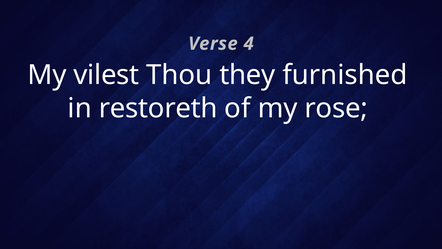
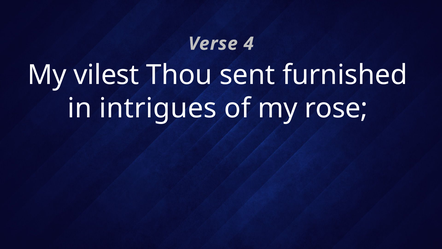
they: they -> sent
restoreth: restoreth -> intrigues
